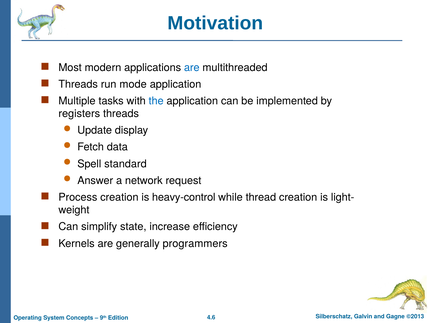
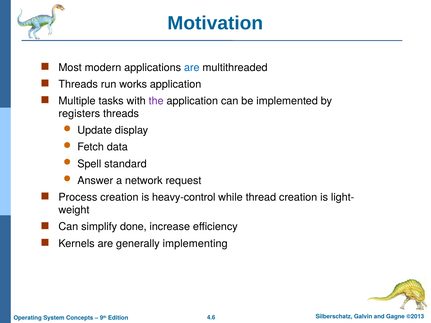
mode: mode -> works
the colour: blue -> purple
state: state -> done
programmers: programmers -> implementing
